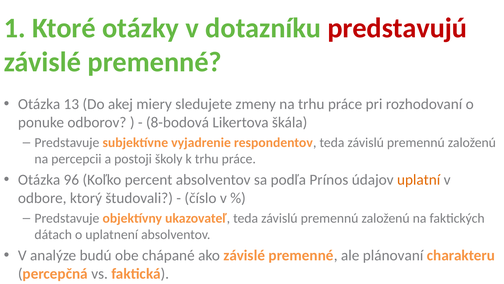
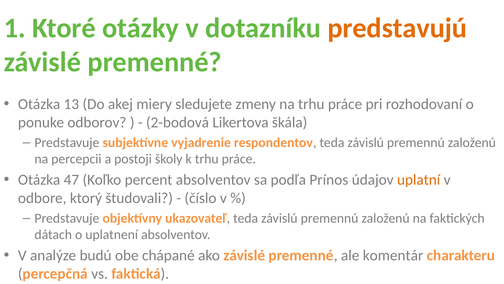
predstavujú colour: red -> orange
8-bodová: 8-bodová -> 2-bodová
96: 96 -> 47
plánovaní: plánovaní -> komentár
